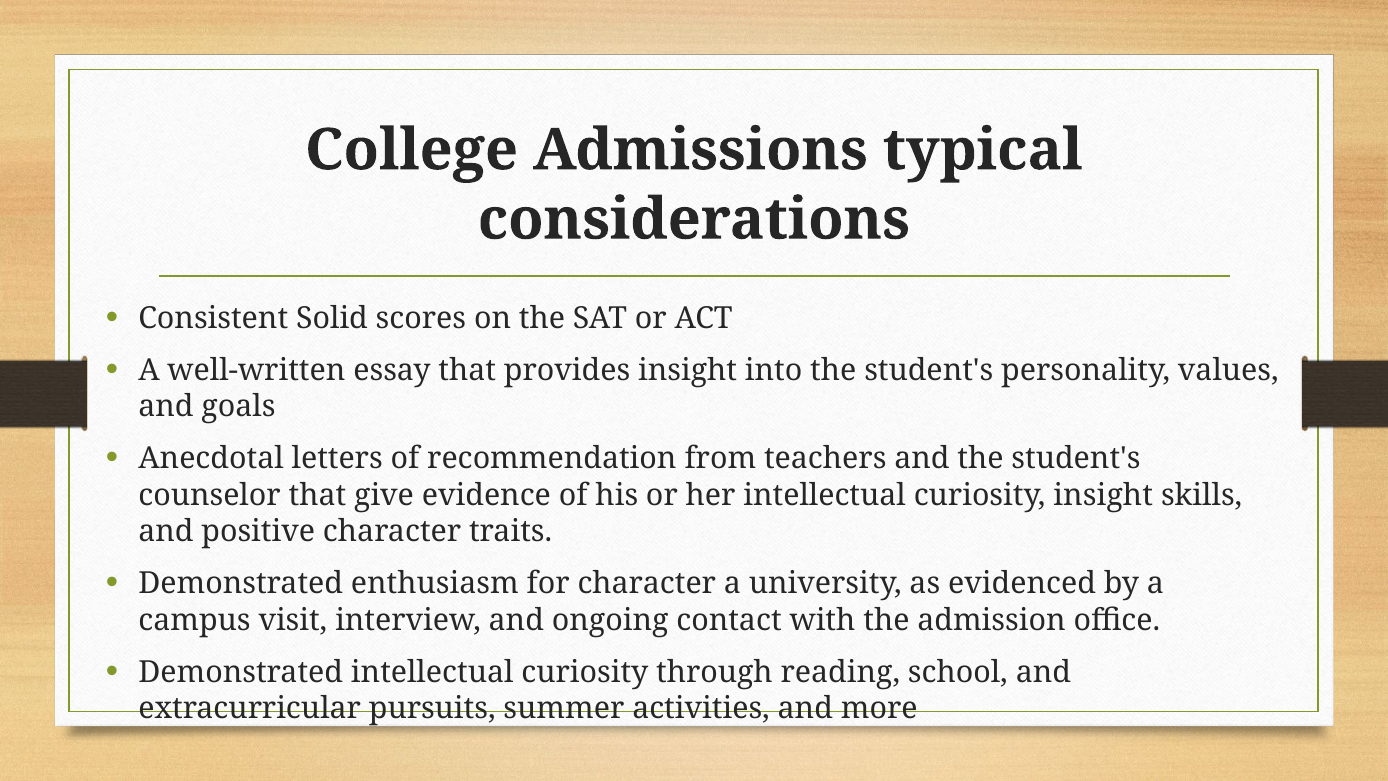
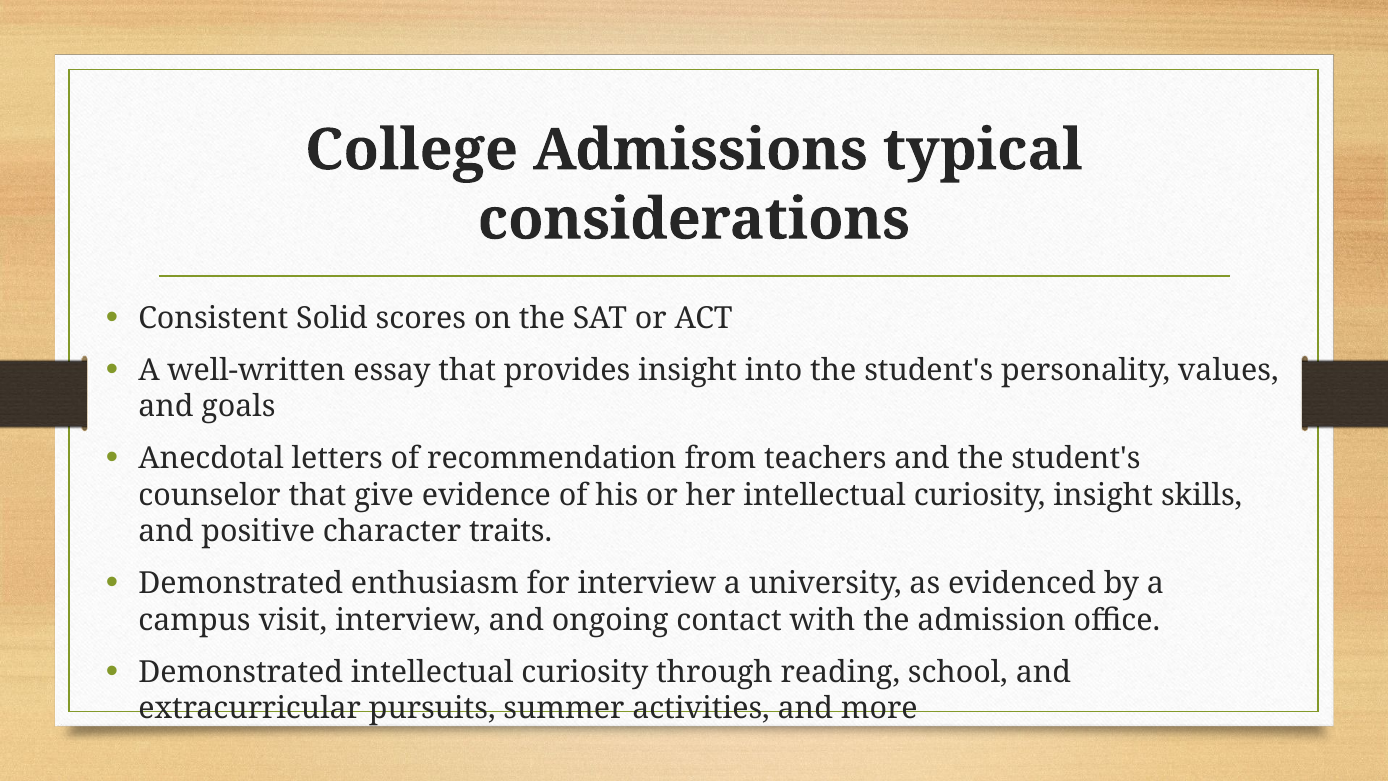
for character: character -> interview
